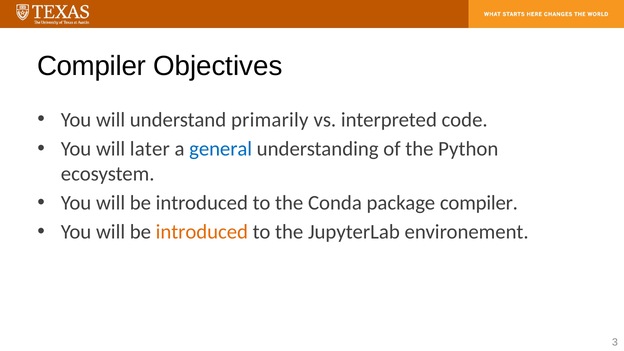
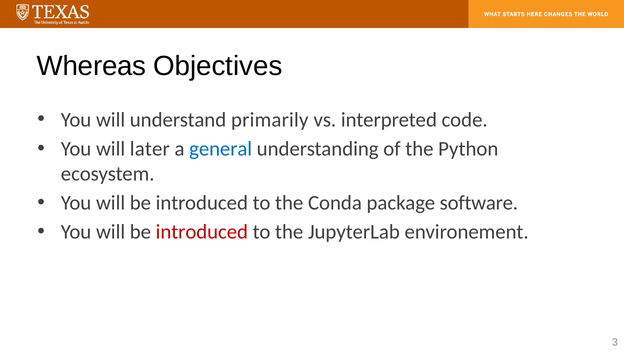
Compiler at (92, 66): Compiler -> Whereas
package compiler: compiler -> software
introduced at (202, 232) colour: orange -> red
